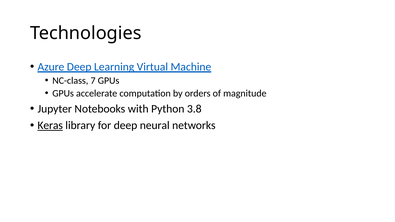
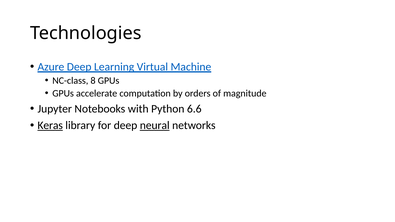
7: 7 -> 8
3.8: 3.8 -> 6.6
neural underline: none -> present
